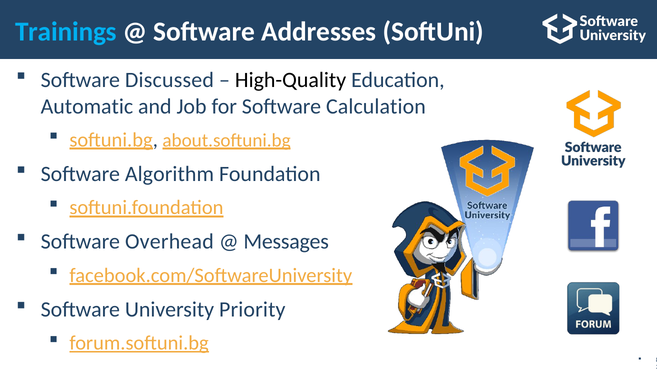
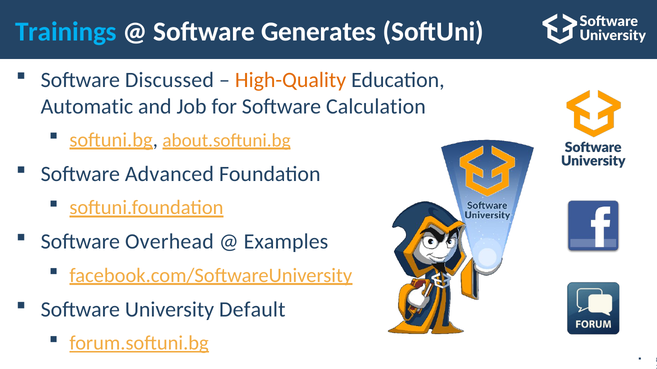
Addresses: Addresses -> Generates
High-Quality colour: black -> orange
Algorithm: Algorithm -> Advanced
Messages: Messages -> Examples
Priority: Priority -> Default
